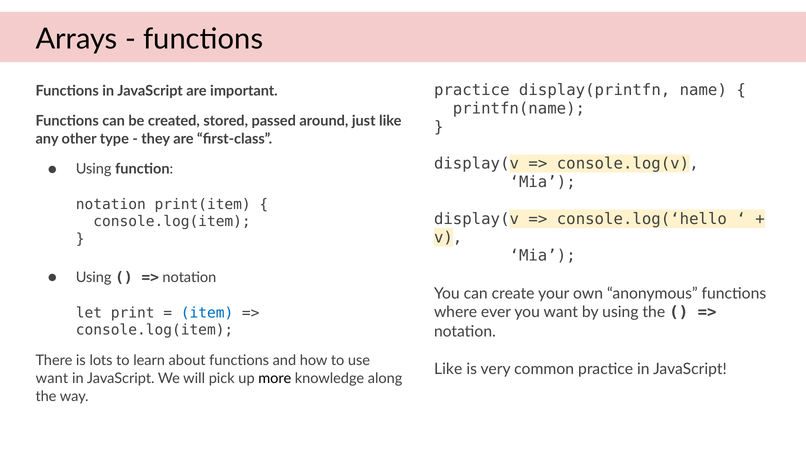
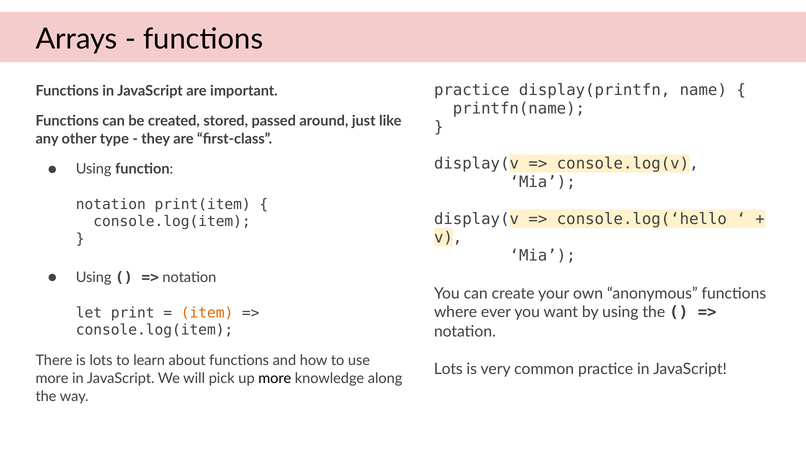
item colour: blue -> orange
Like at (448, 369): Like -> Lots
want at (52, 379): want -> more
